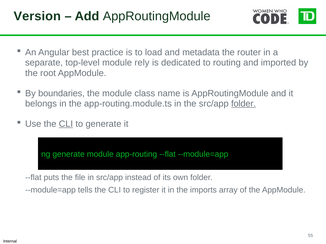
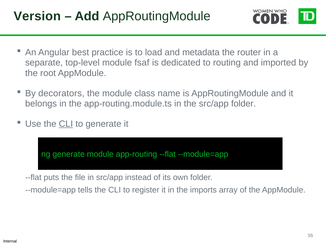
rely: rely -> fsaf
boundaries: boundaries -> decorators
folder at (244, 104) underline: present -> none
